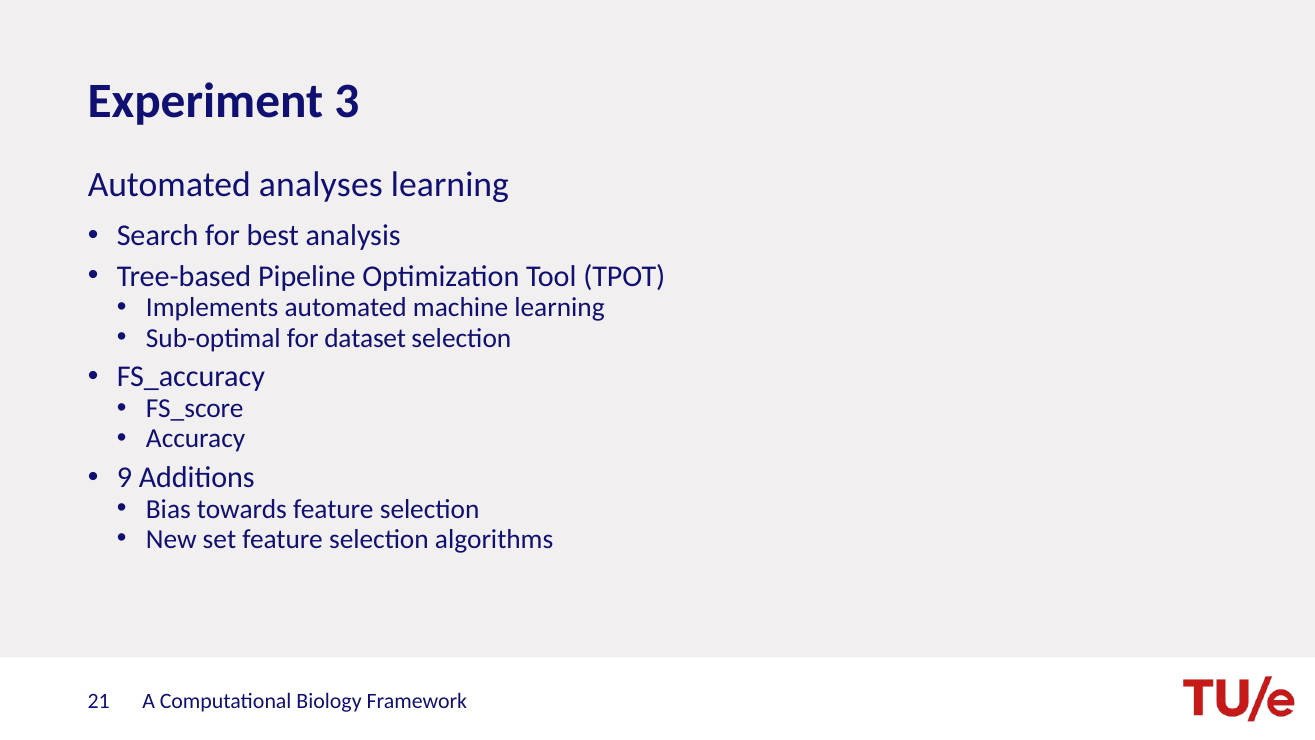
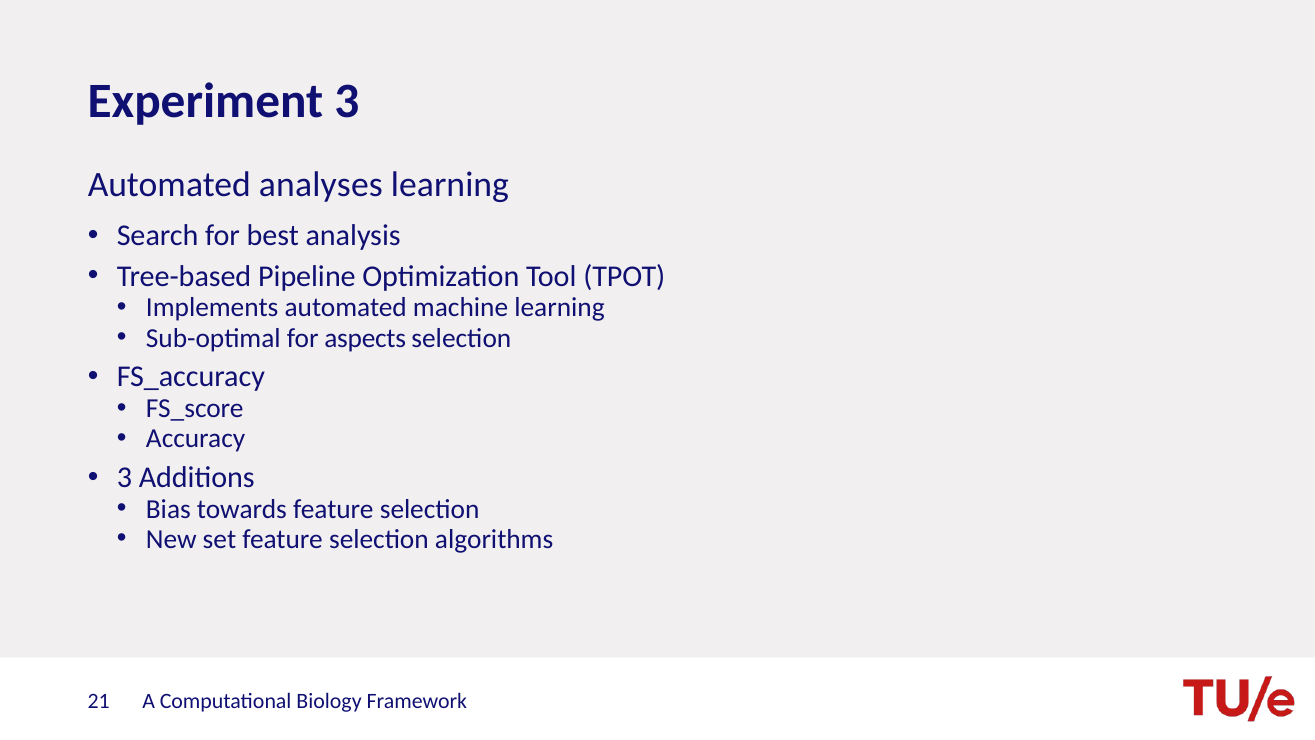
dataset: dataset -> aspects
9 at (125, 478): 9 -> 3
